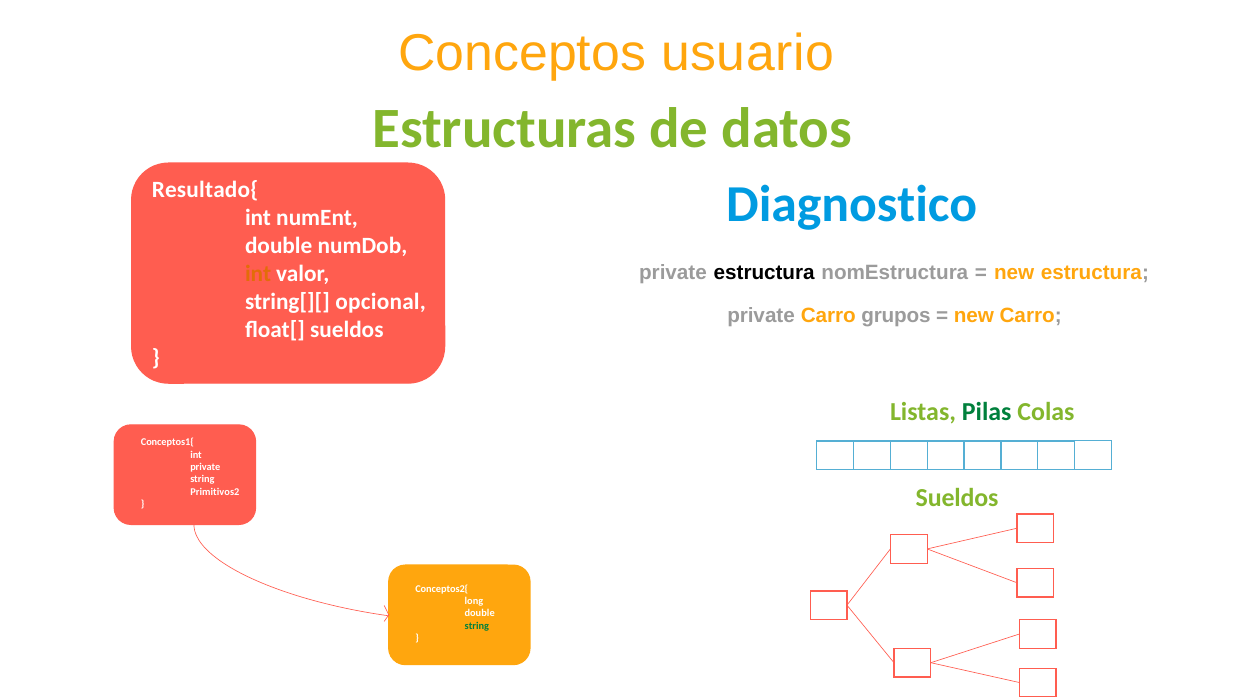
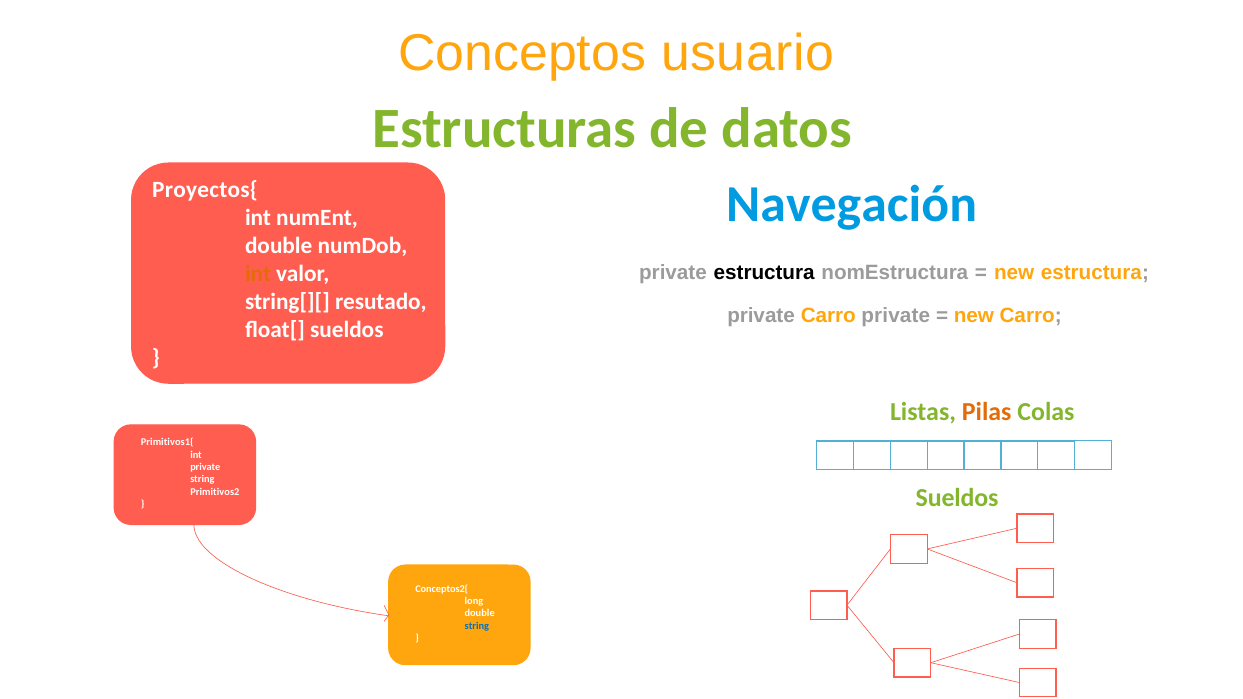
Resultado{: Resultado{ -> Proyectos{
Diagnostico: Diagnostico -> Navegación
opcional: opcional -> resutado
Carro grupos: grupos -> private
Pilas colour: green -> orange
Conceptos1{: Conceptos1{ -> Primitivos1{
string at (477, 626) colour: green -> blue
